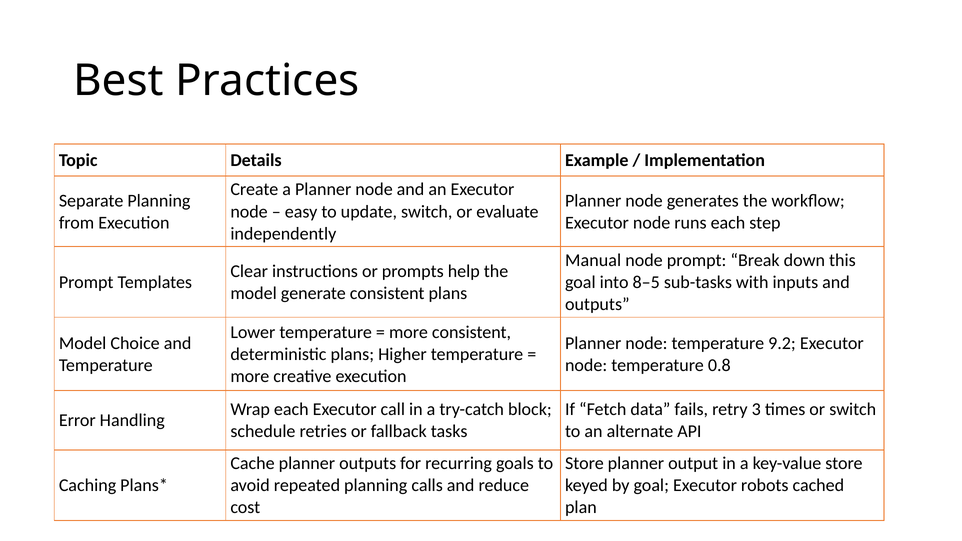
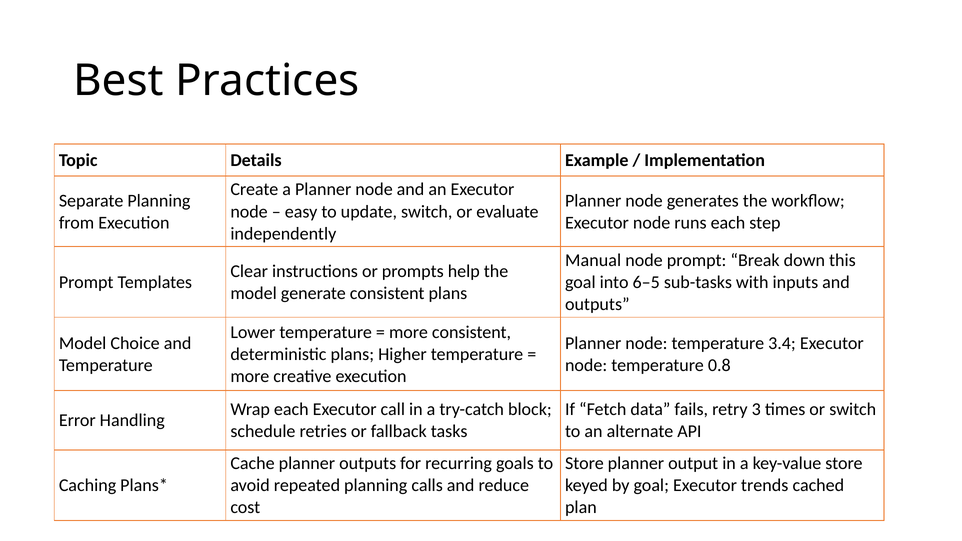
8–5: 8–5 -> 6–5
9.2: 9.2 -> 3.4
robots: robots -> trends
